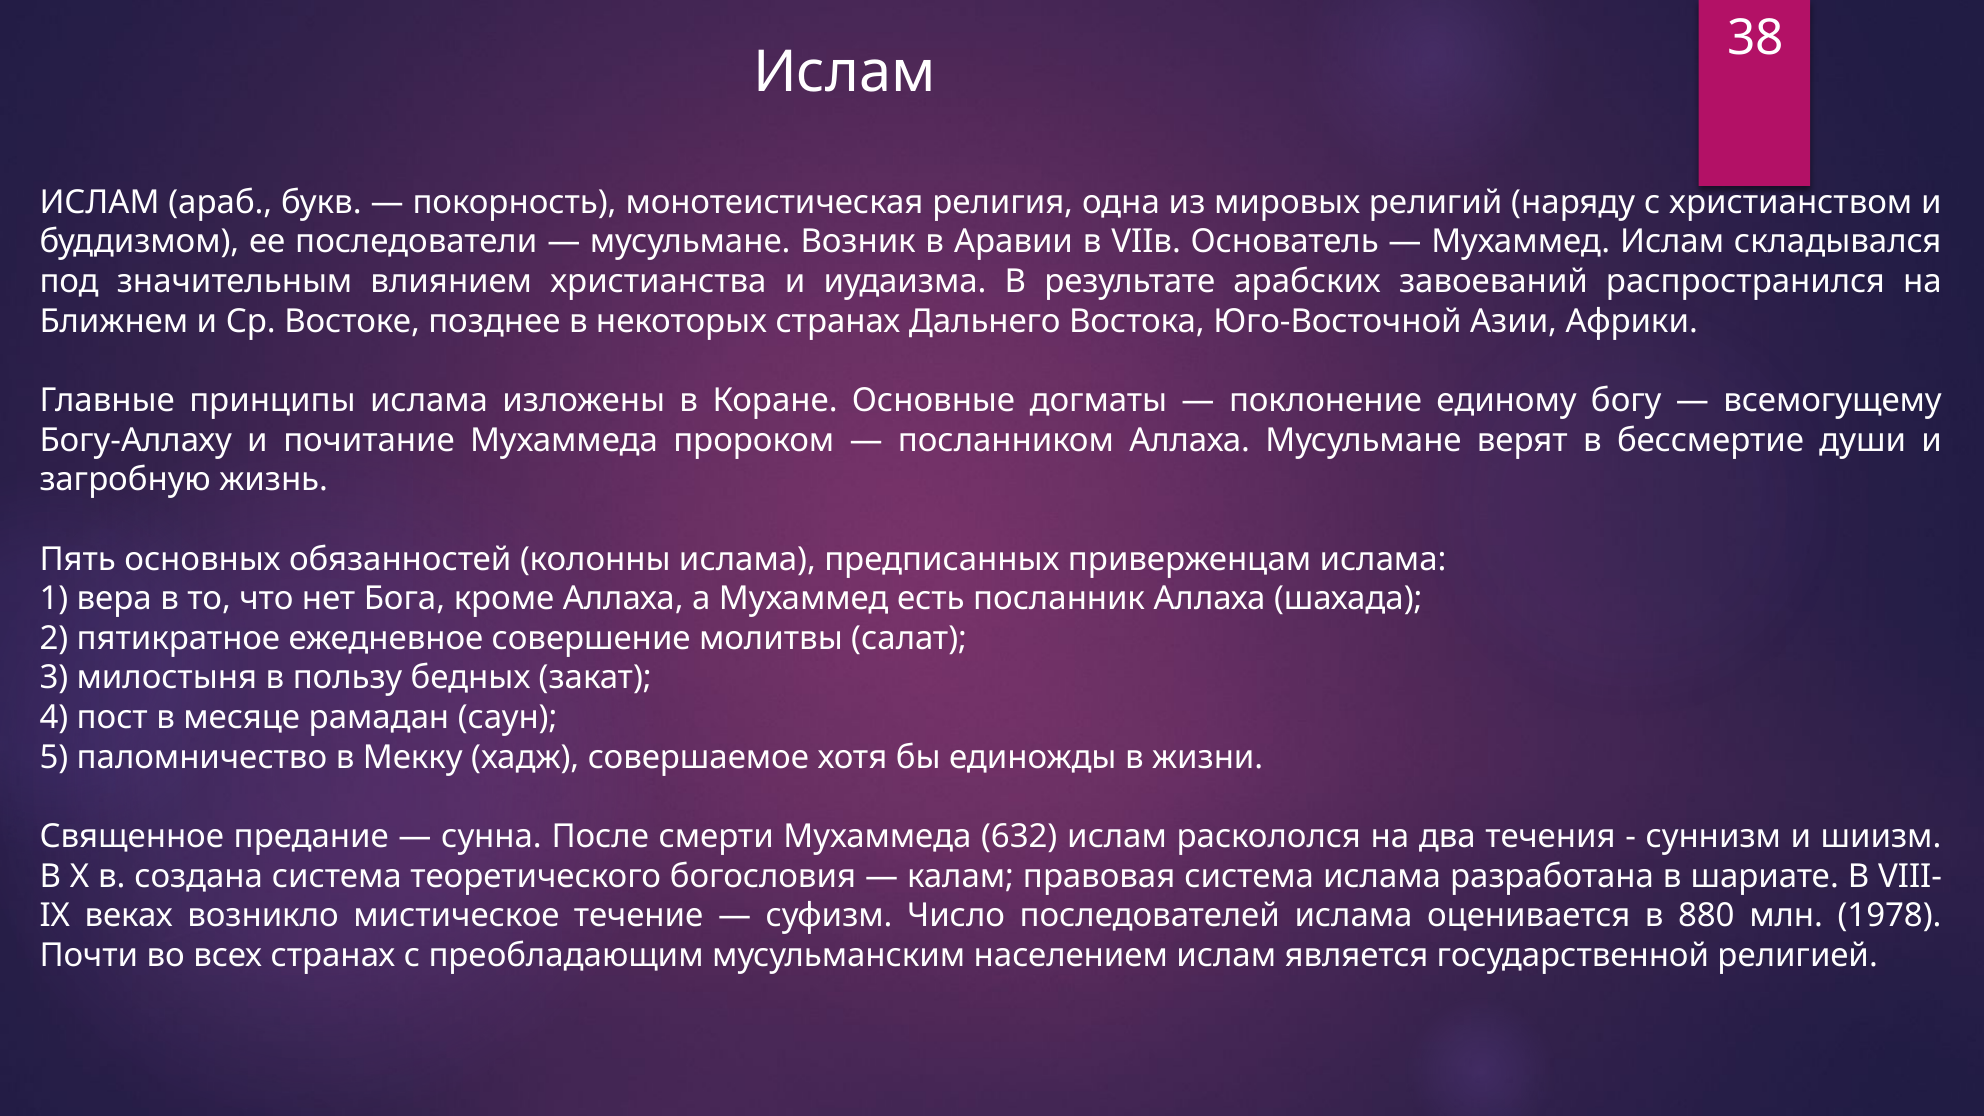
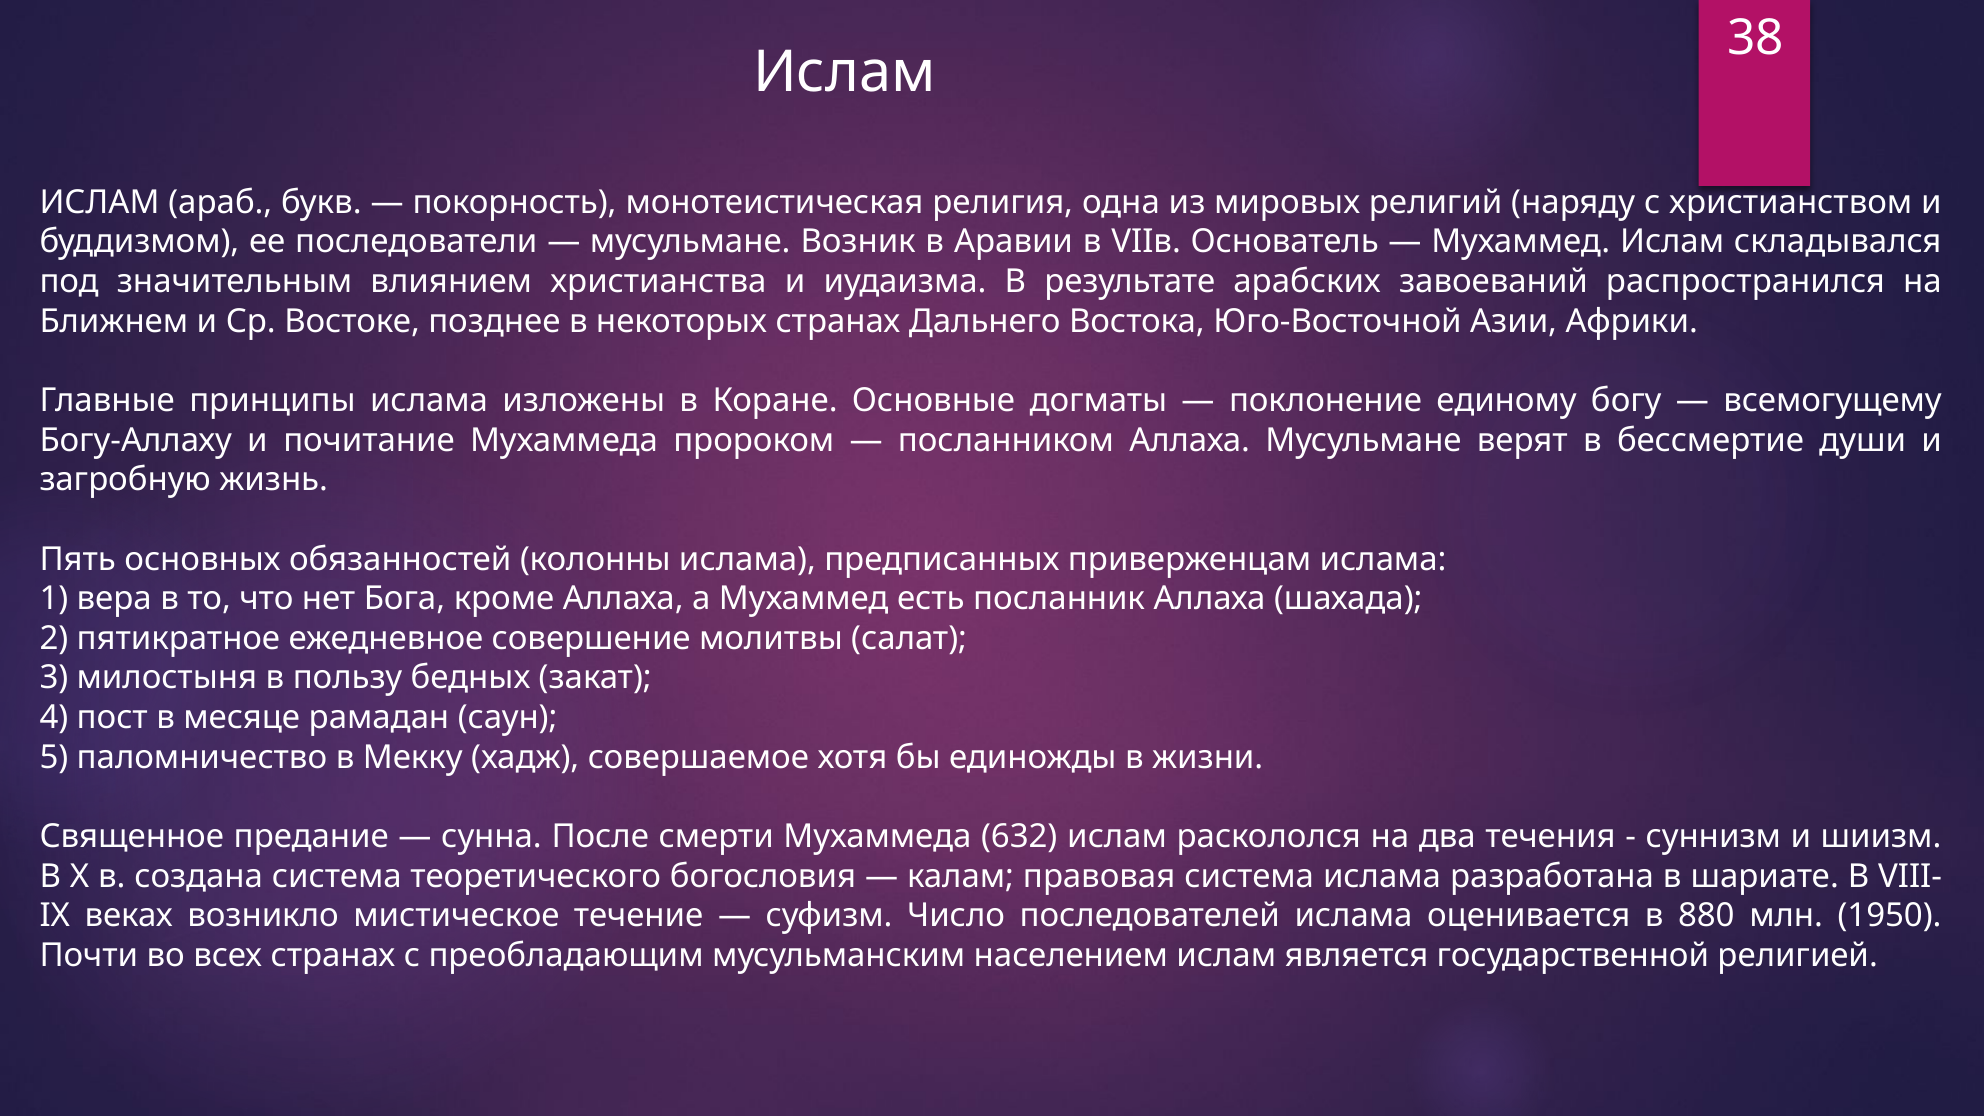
1978: 1978 -> 1950
